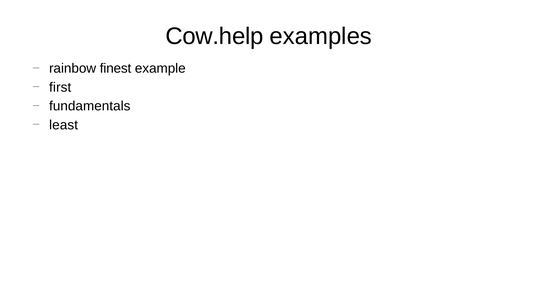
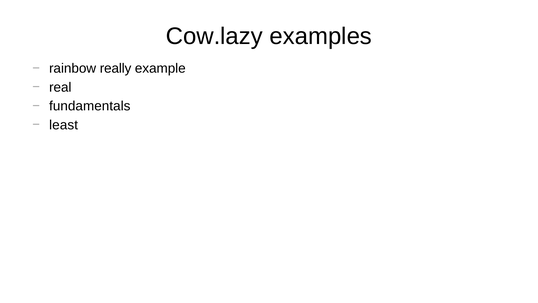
Cow.help: Cow.help -> Cow.lazy
finest: finest -> really
first: first -> real
